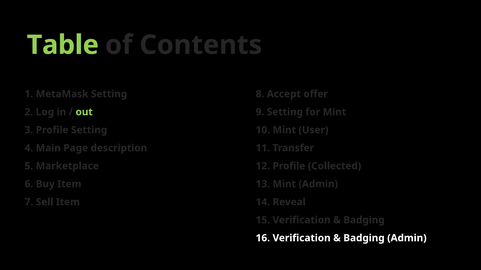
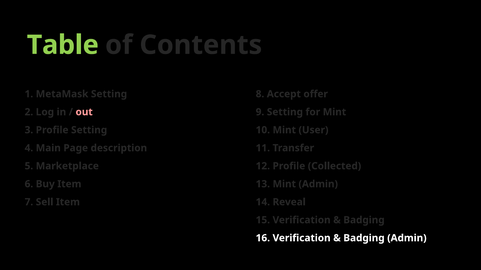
out colour: light green -> pink
